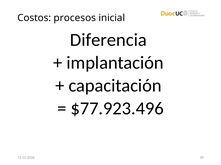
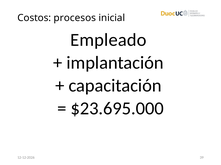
Diferencia: Diferencia -> Empleado
$77.923.496: $77.923.496 -> $23.695.000
